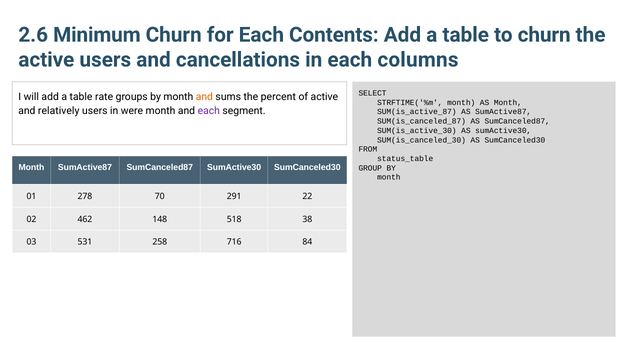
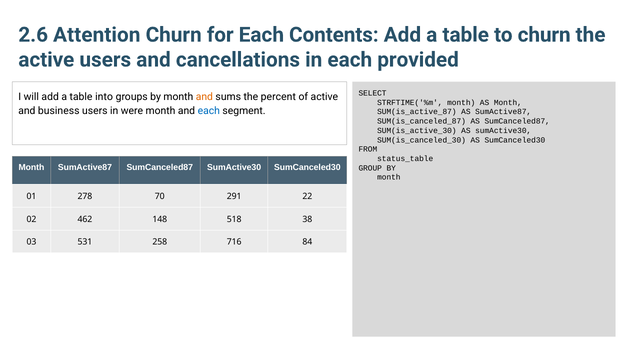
Minimum: Minimum -> Attention
columns: columns -> provided
rate: rate -> into
relatively: relatively -> business
each at (209, 111) colour: purple -> blue
